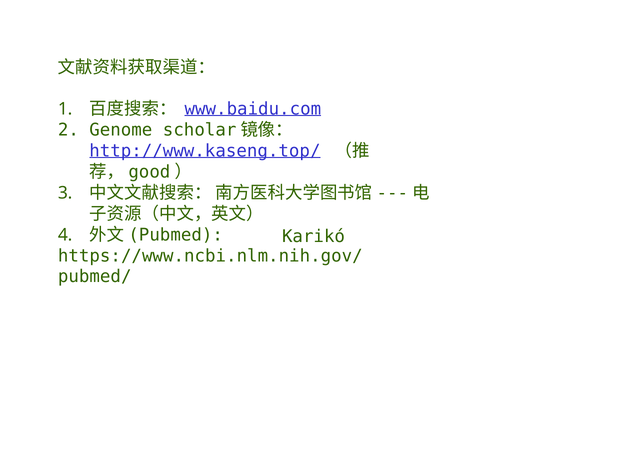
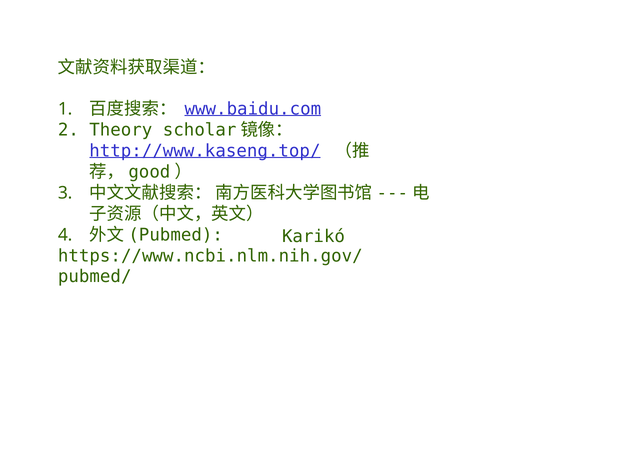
Genome: Genome -> Theory
